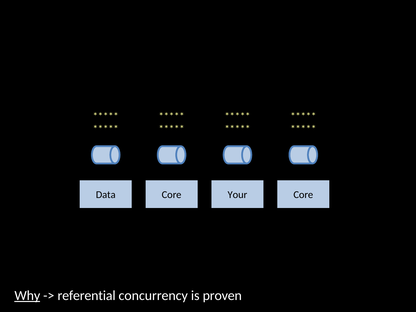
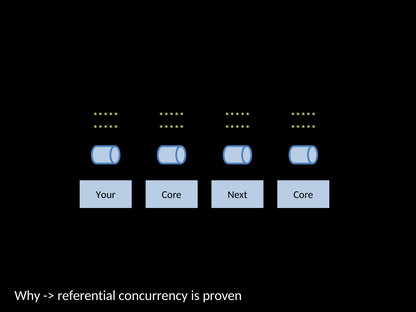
Data: Data -> Your
Your: Your -> Next
Why underline: present -> none
